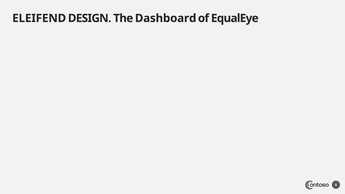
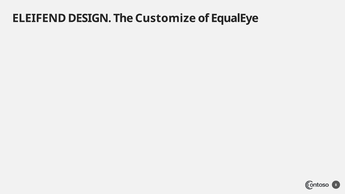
Dashboard: Dashboard -> Customize
